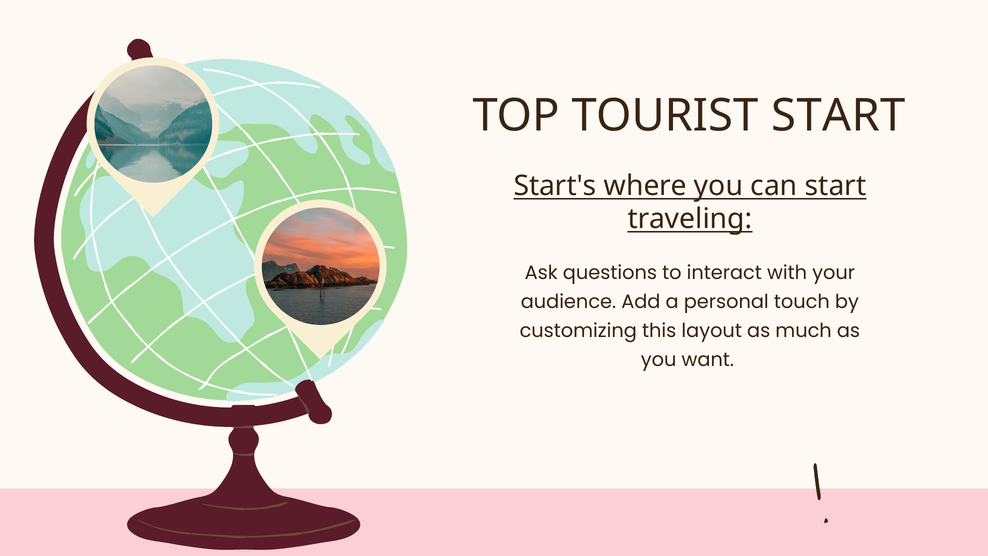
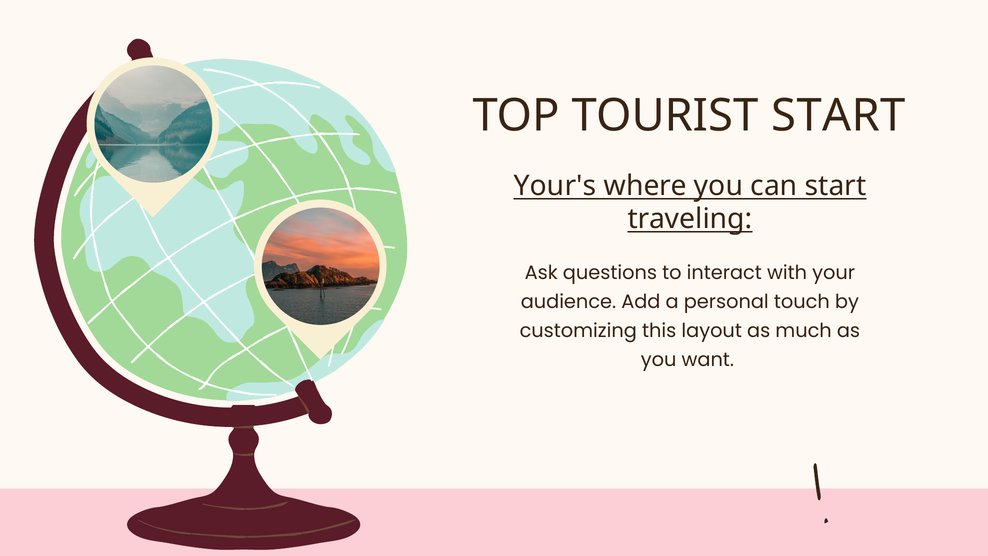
Start's: Start's -> Your's
